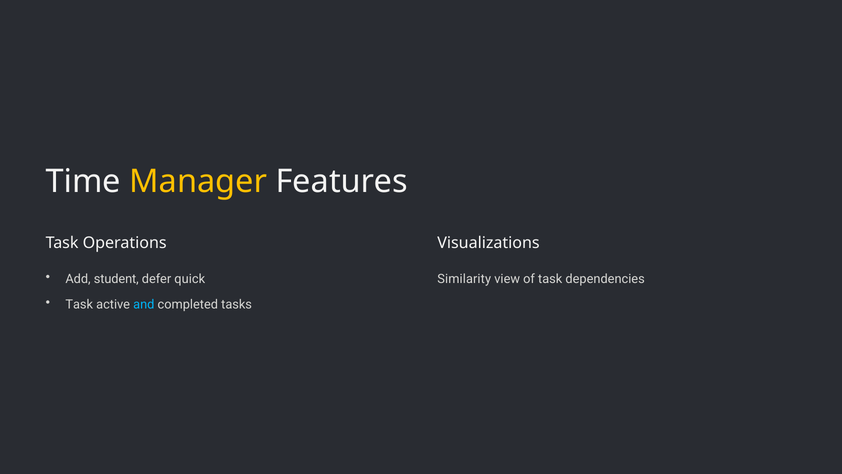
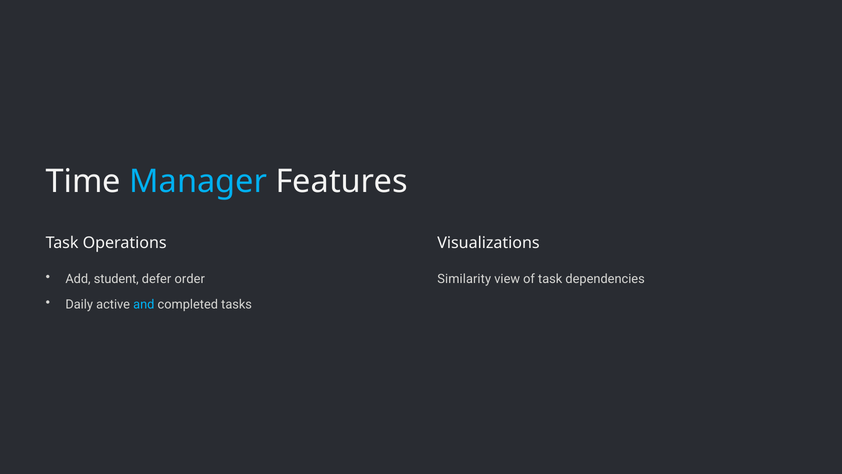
Manager colour: yellow -> light blue
quick: quick -> order
Task at (79, 304): Task -> Daily
